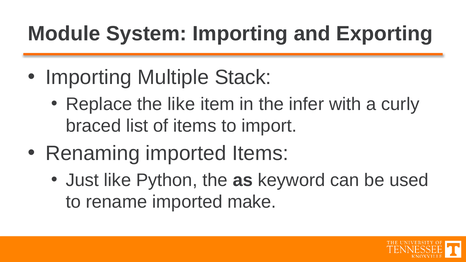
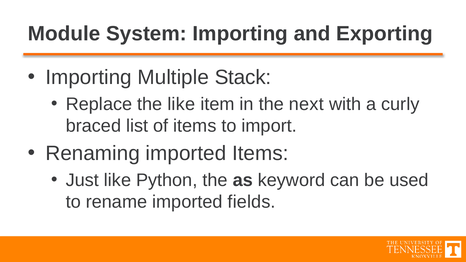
infer: infer -> next
make: make -> fields
